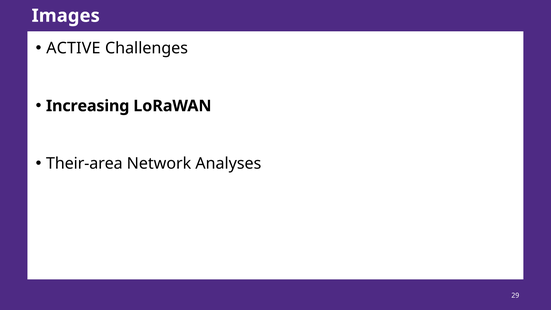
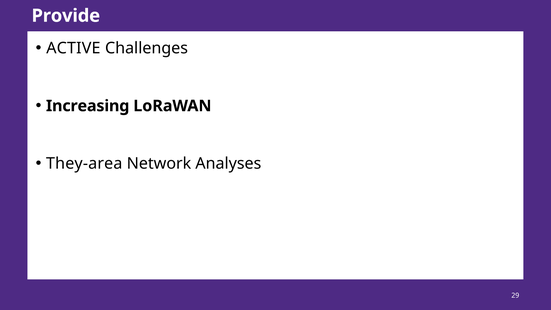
Images: Images -> Provide
Their-area: Their-area -> They-area
